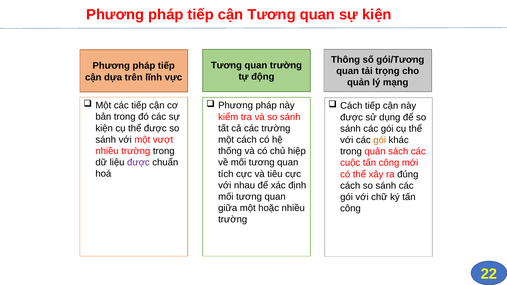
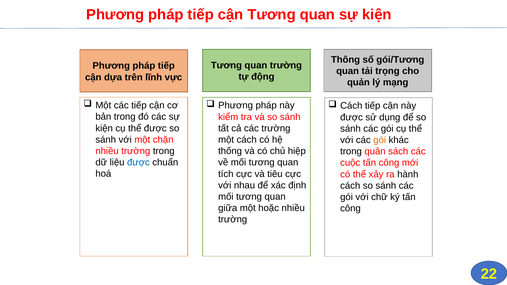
vượt: vượt -> chặn
được at (138, 163) colour: purple -> blue
đúng: đúng -> hành
